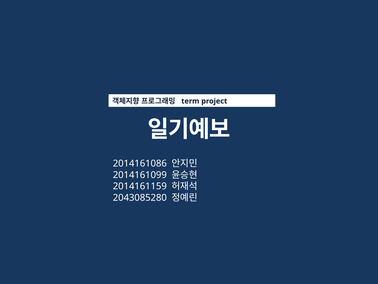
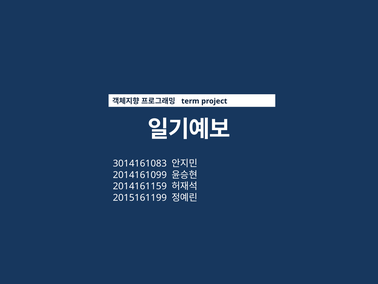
2014161086: 2014161086 -> 3014161083
2043085280: 2043085280 -> 2015161199
